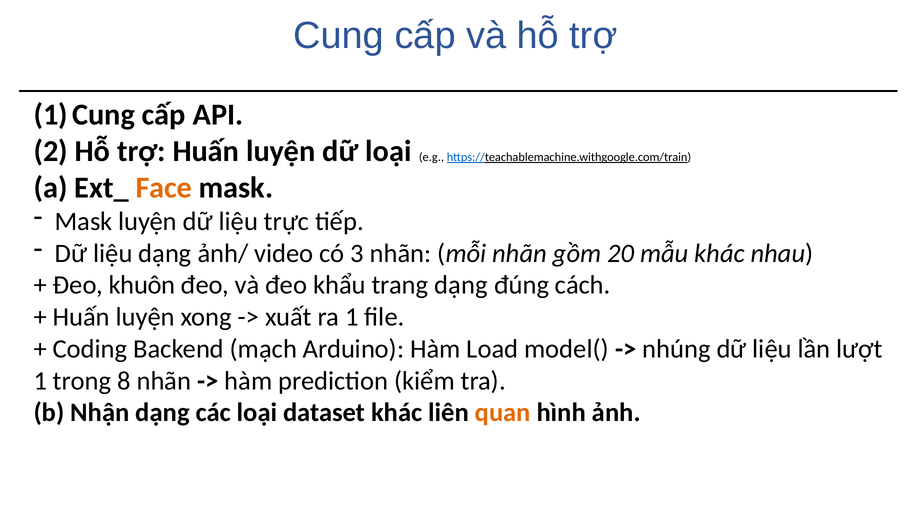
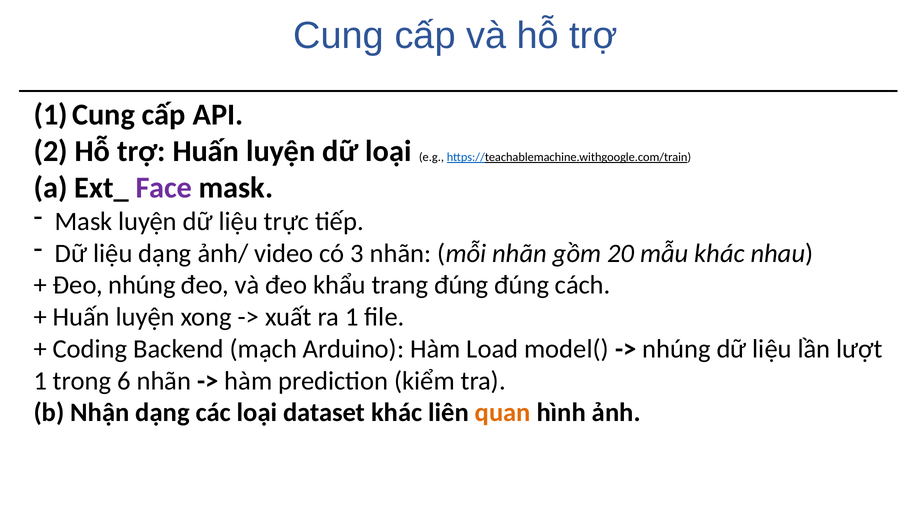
Face colour: orange -> purple
Đeo khuôn: khuôn -> nhúng
trang dạng: dạng -> đúng
8: 8 -> 6
